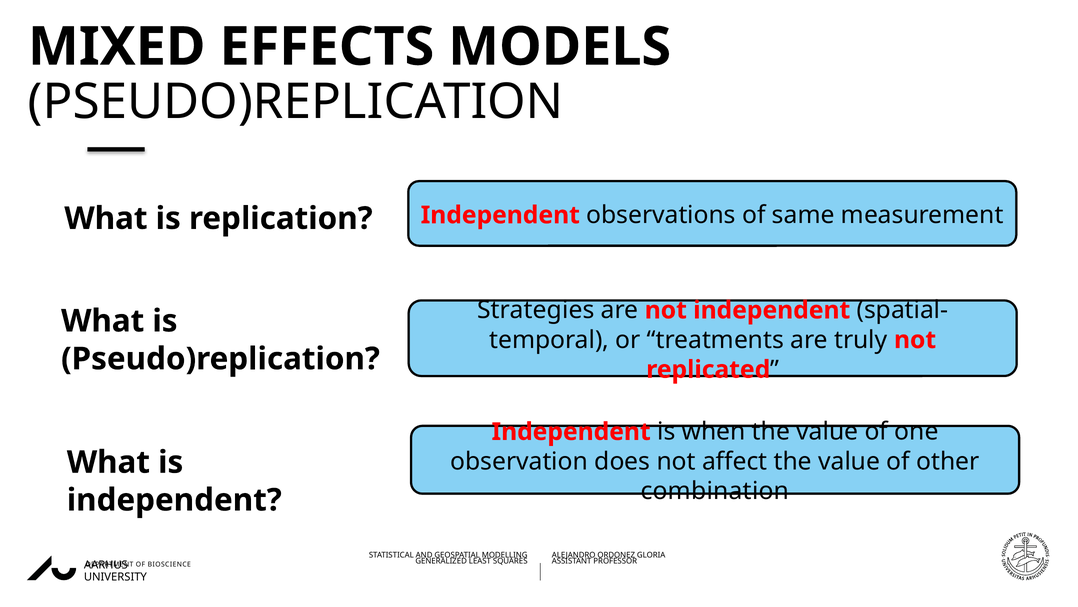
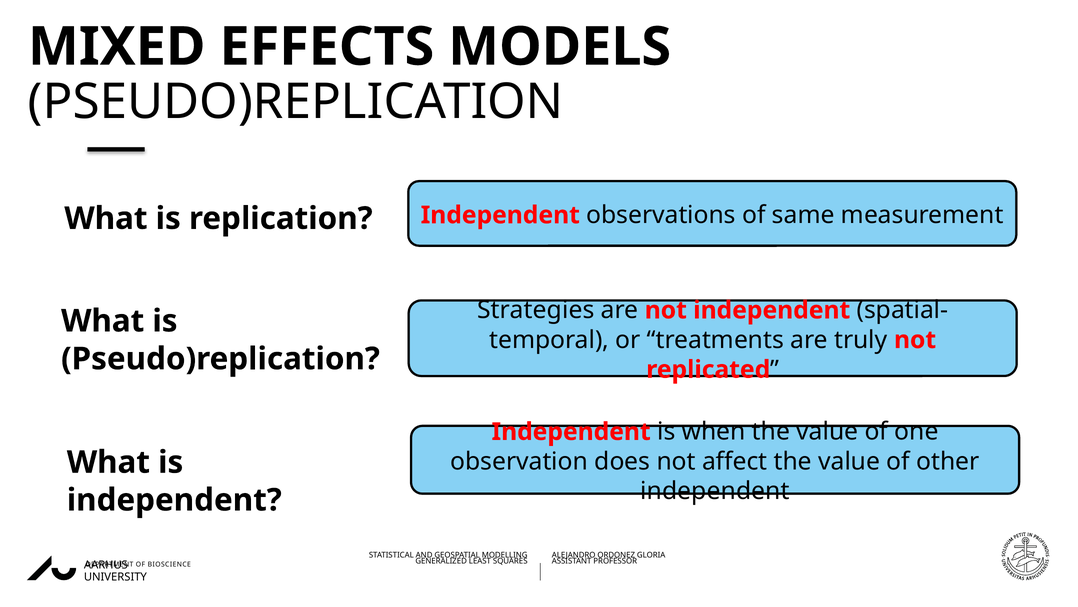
combination at (715, 491): combination -> independent
